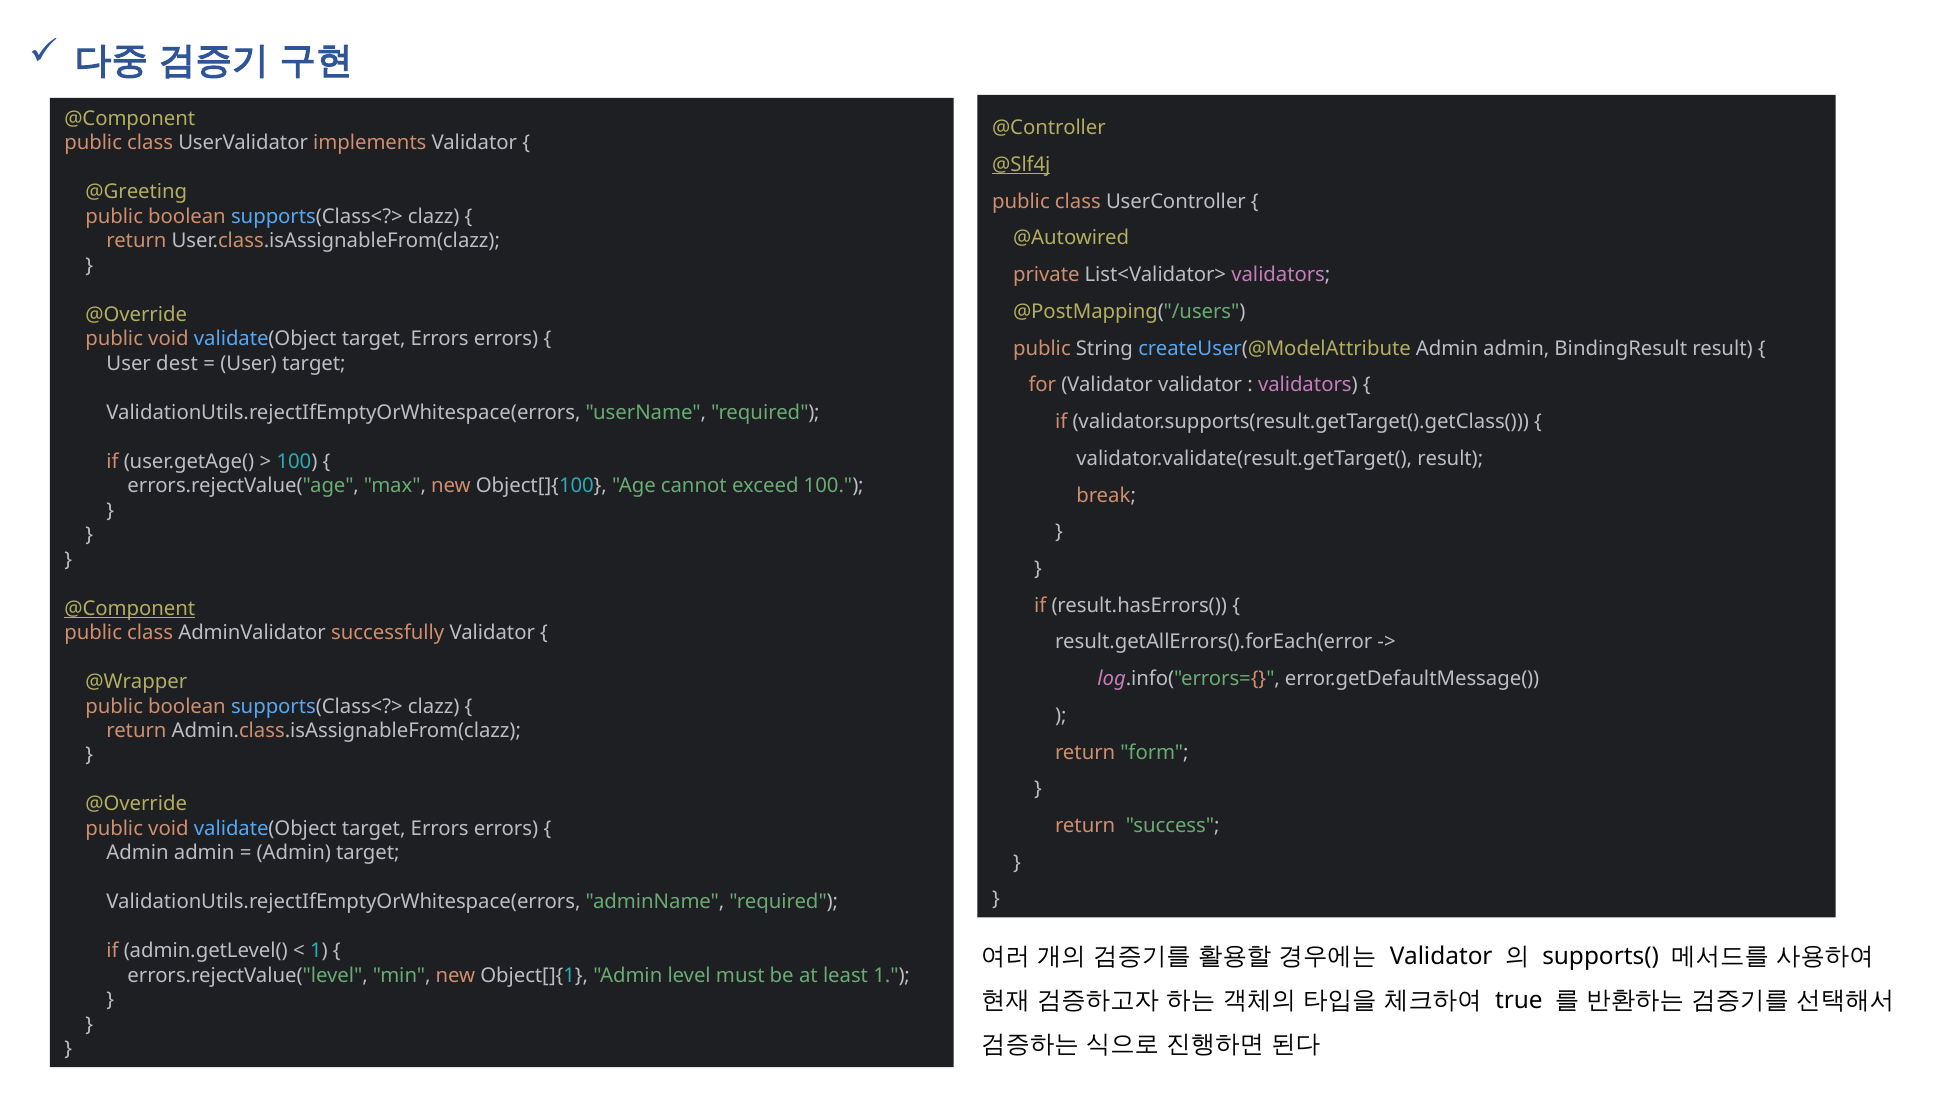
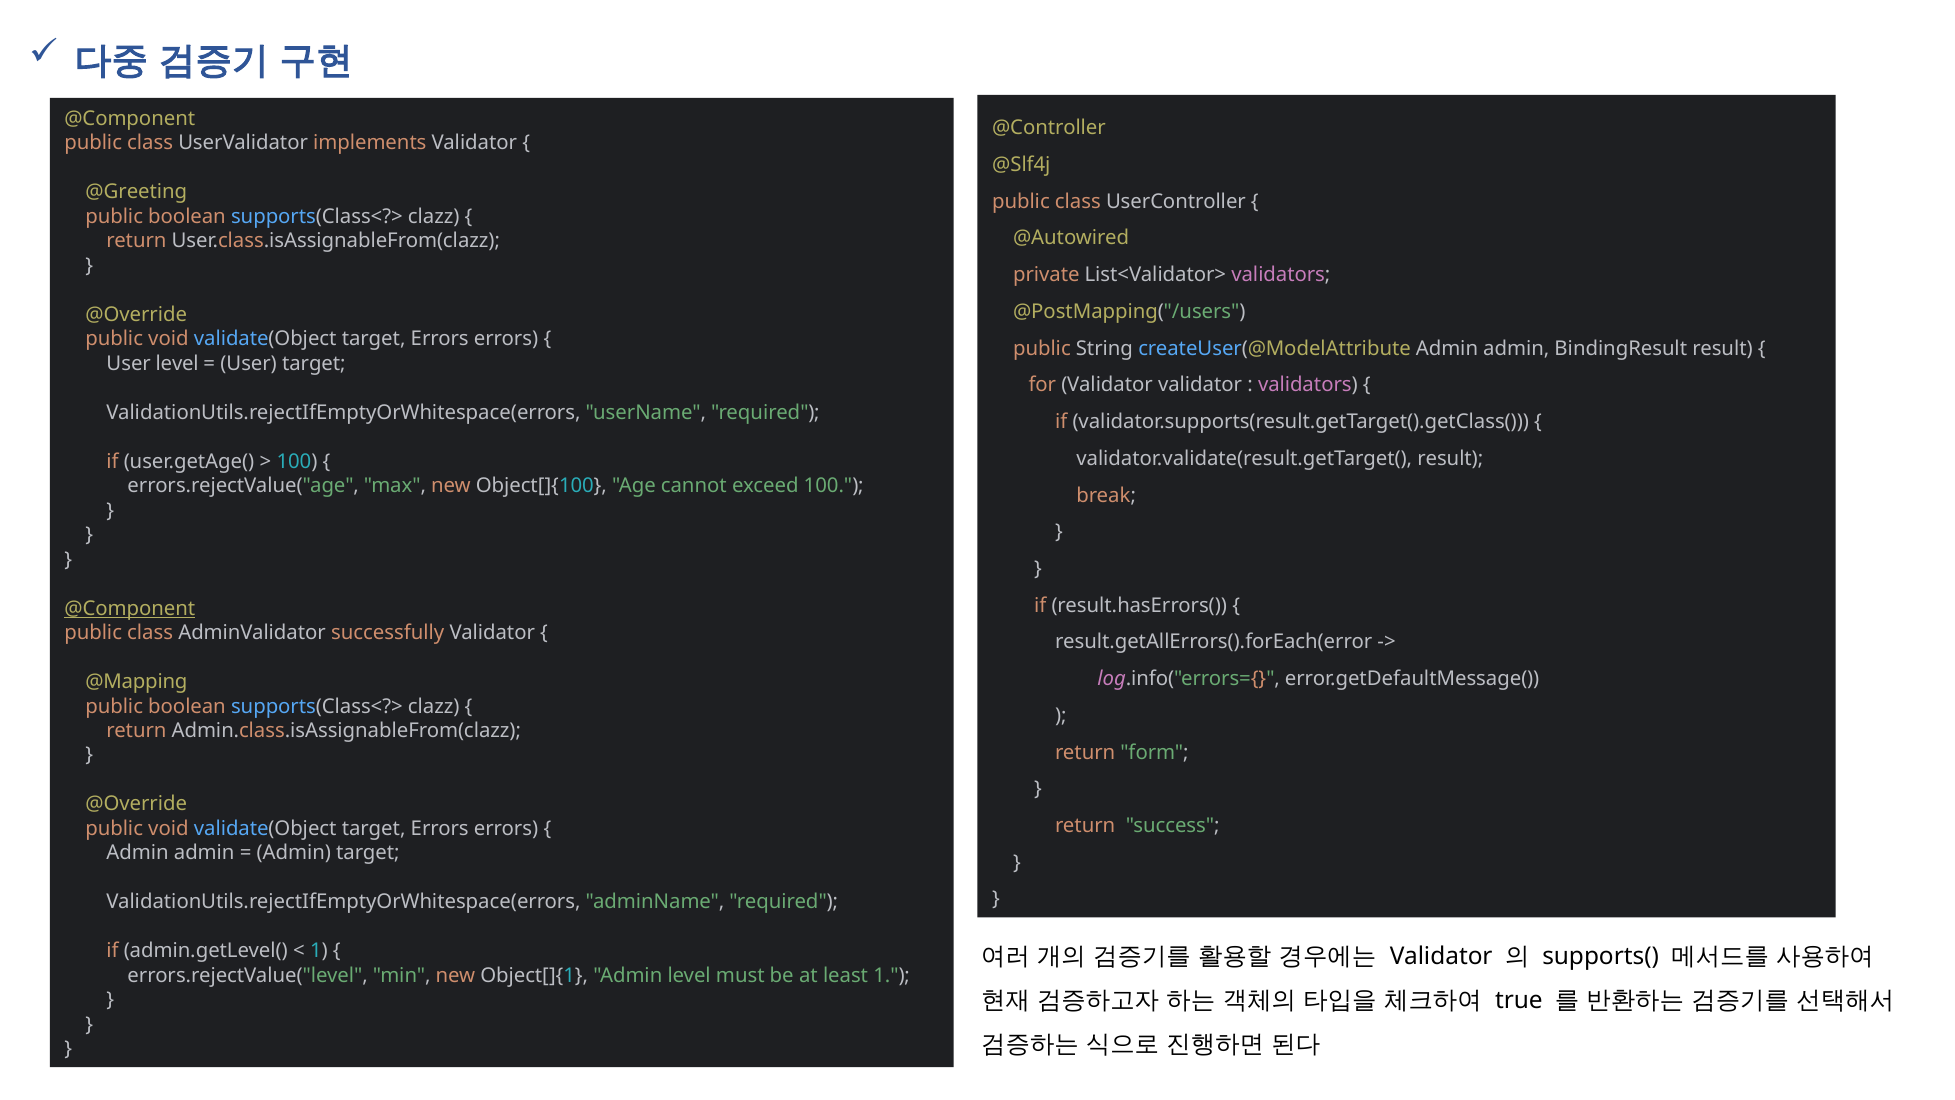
@Slf4j underline: present -> none
User dest: dest -> level
@Wrapper: @Wrapper -> @Mapping
